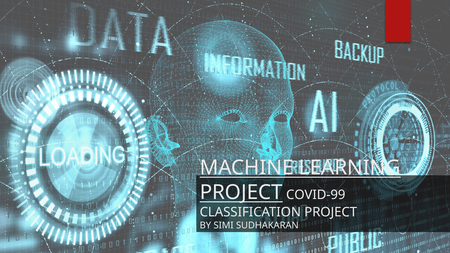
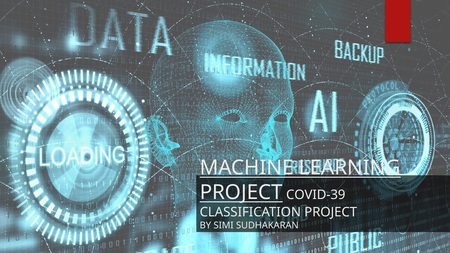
COVID-99: COVID-99 -> COVID-39
